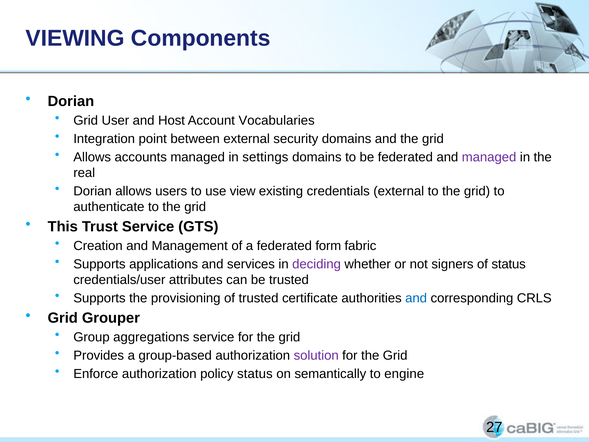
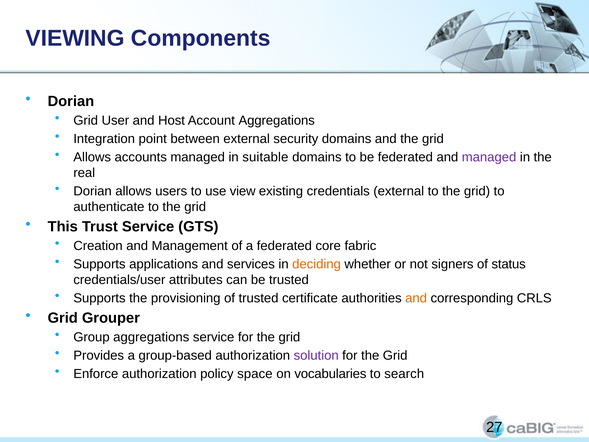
Account Vocabularies: Vocabularies -> Aggregations
settings: settings -> suitable
form: form -> core
deciding colour: purple -> orange
and at (416, 298) colour: blue -> orange
policy status: status -> space
semantically: semantically -> vocabularies
engine: engine -> search
